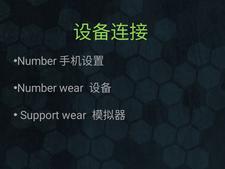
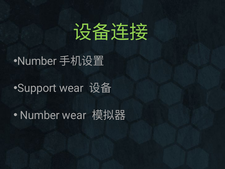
Number at (37, 88): Number -> Support
Support at (40, 115): Support -> Number
